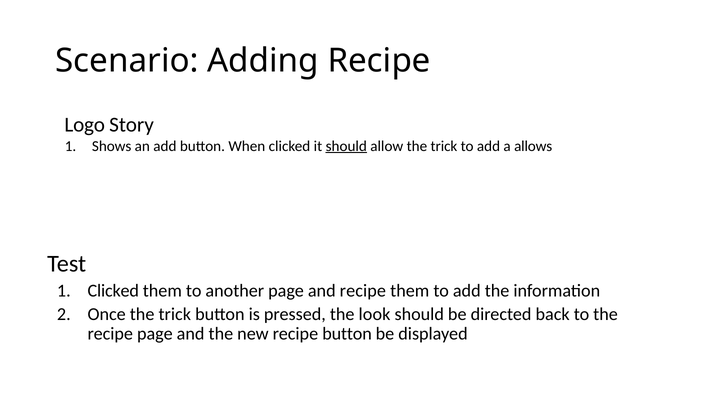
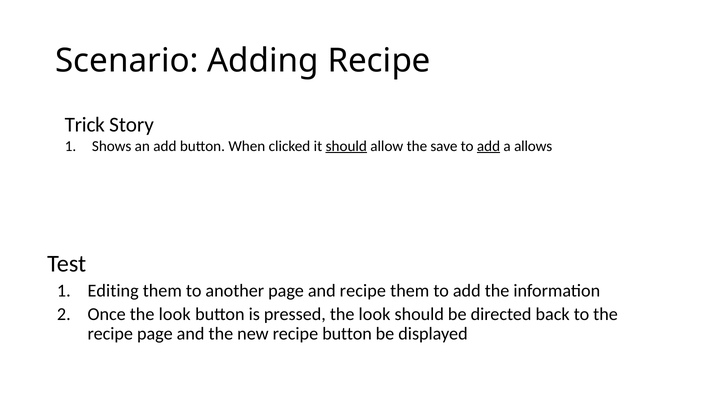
Logo: Logo -> Trick
allow the trick: trick -> save
add at (489, 146) underline: none -> present
Clicked at (113, 291): Clicked -> Editing
Once the trick: trick -> look
